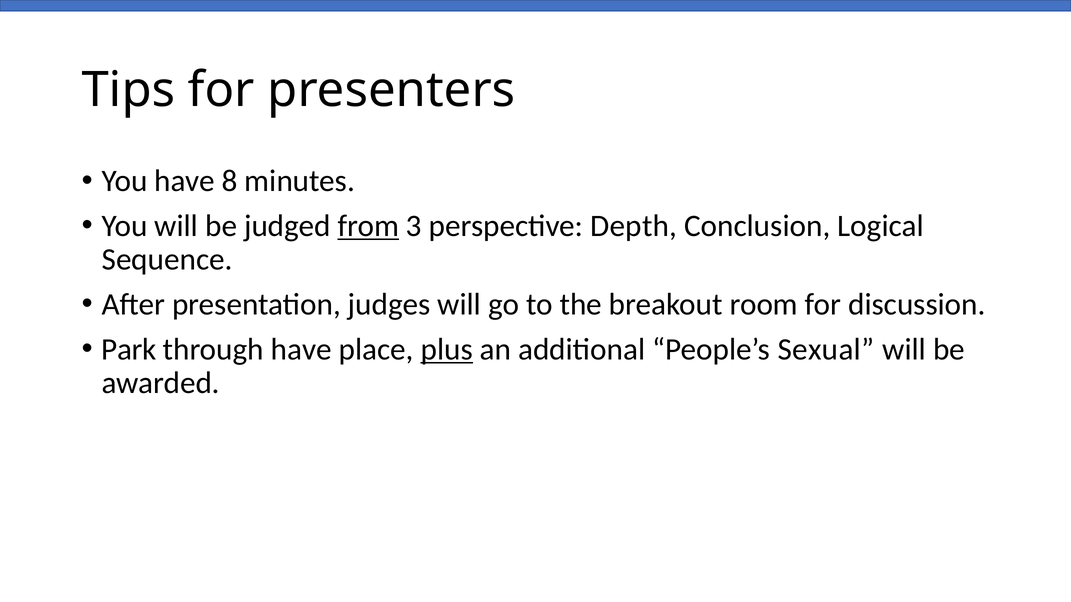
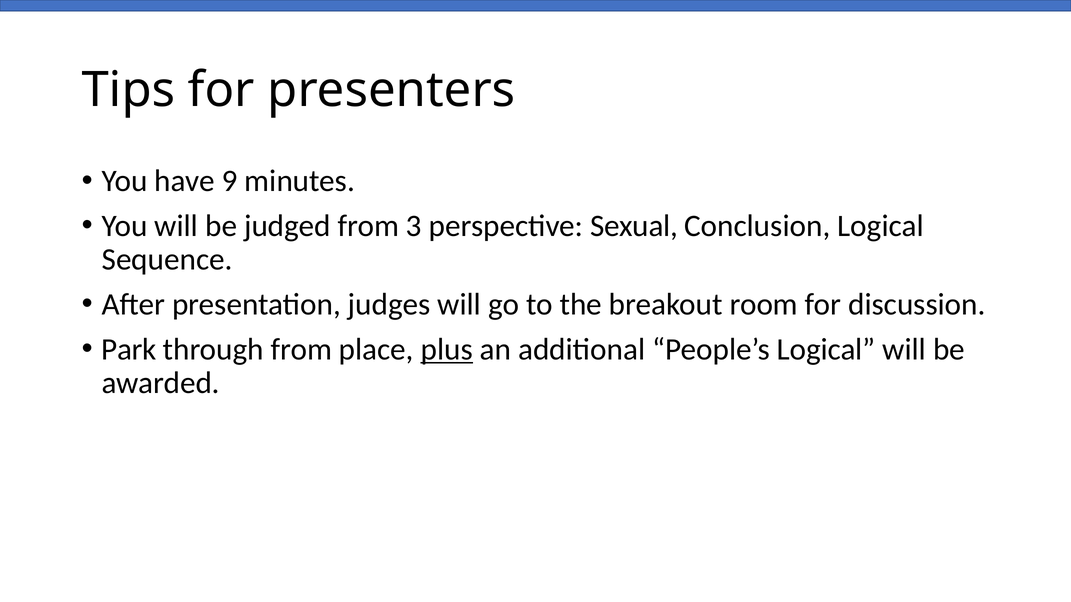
8: 8 -> 9
from at (368, 226) underline: present -> none
Depth: Depth -> Sexual
through have: have -> from
People’s Sexual: Sexual -> Logical
